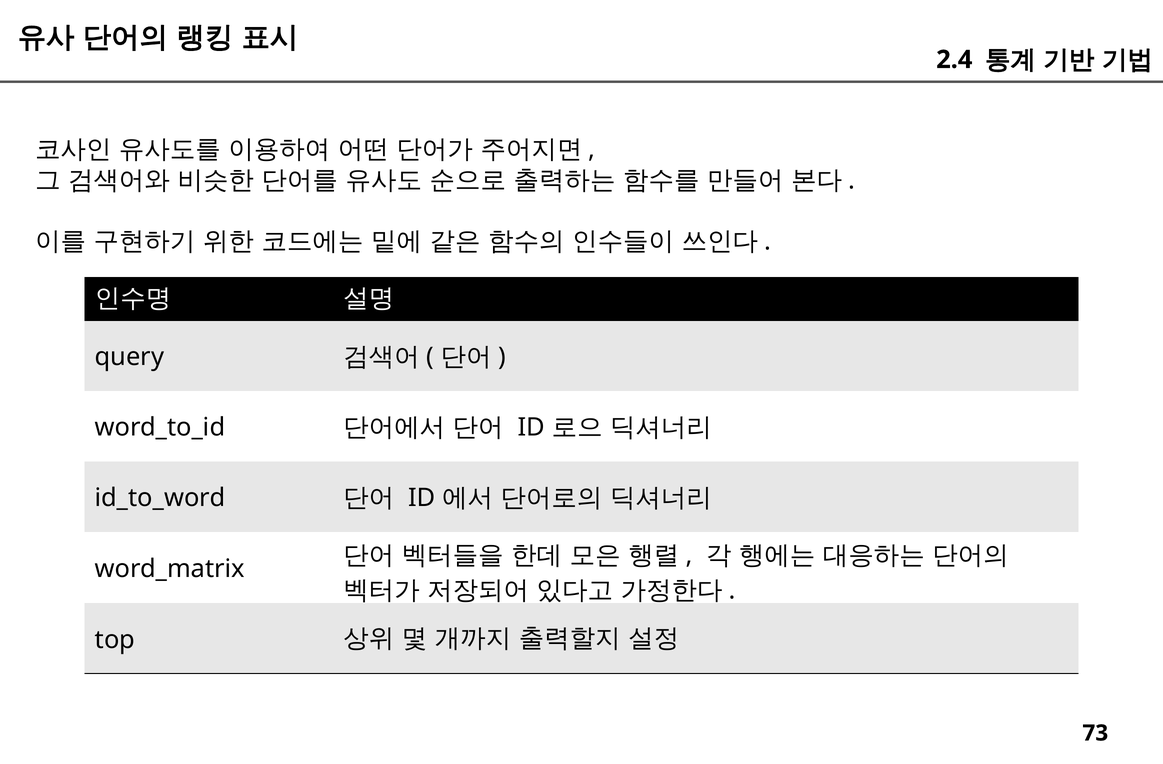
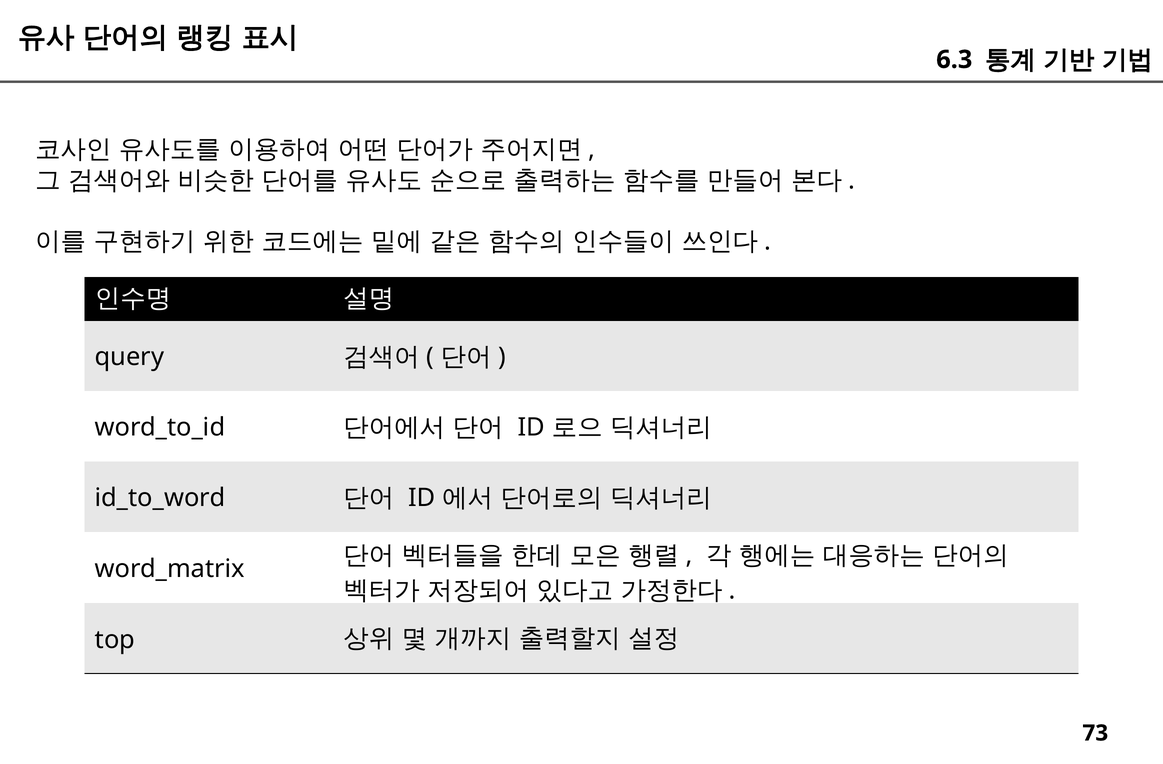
2.4: 2.4 -> 6.3
